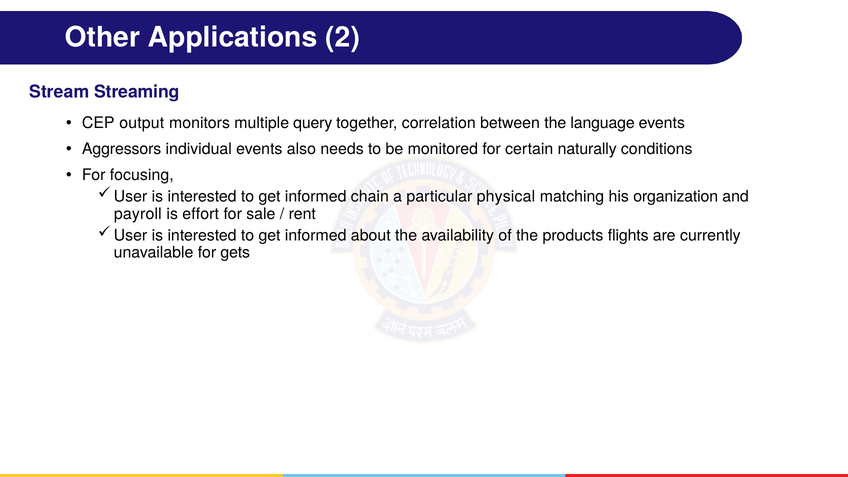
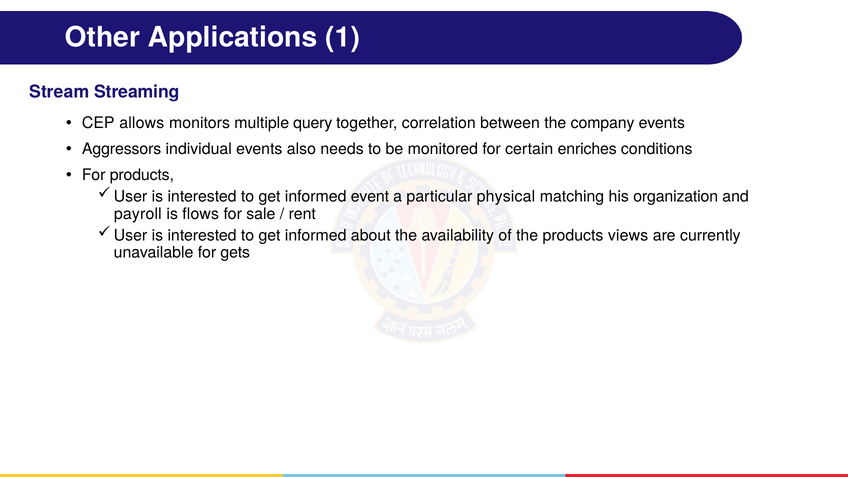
2: 2 -> 1
output: output -> allows
language: language -> company
naturally: naturally -> enriches
For focusing: focusing -> products
chain: chain -> event
effort: effort -> flows
flights: flights -> views
